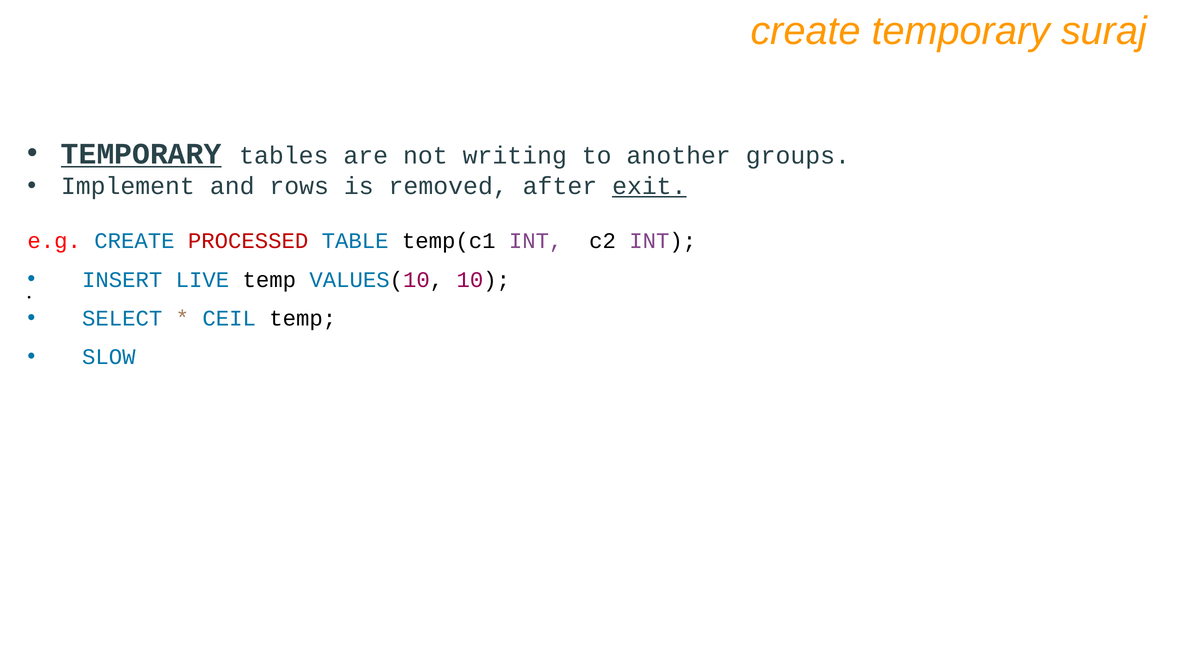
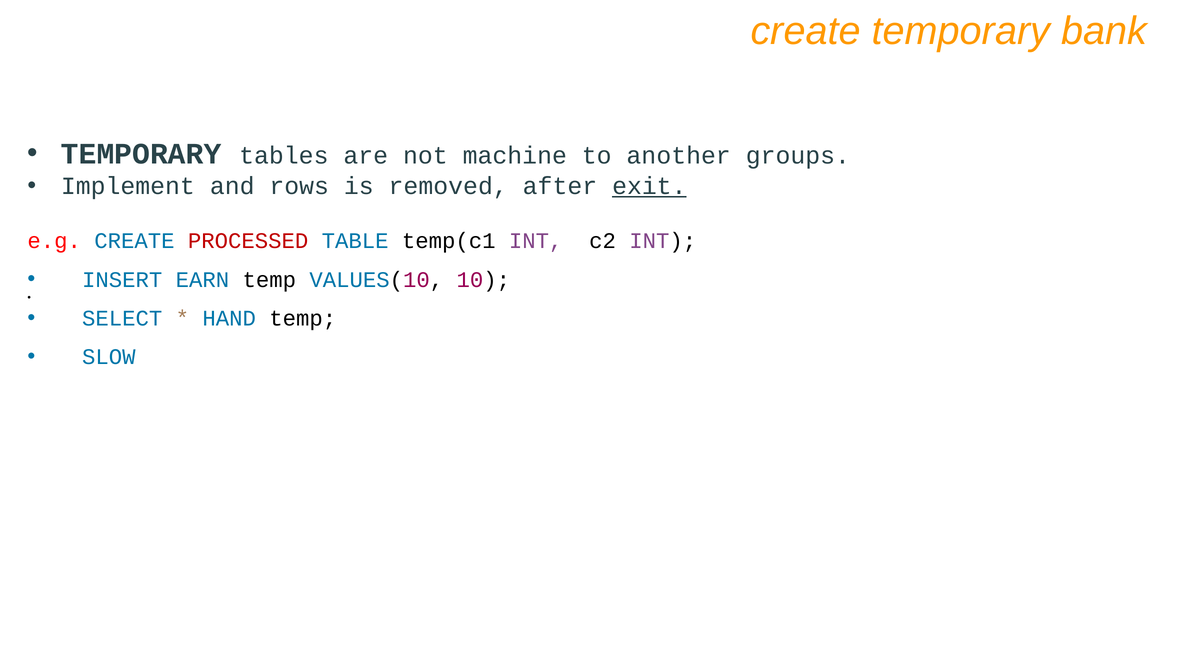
suraj: suraj -> bank
TEMPORARY at (141, 154) underline: present -> none
writing: writing -> machine
LIVE: LIVE -> EARN
CEIL: CEIL -> HAND
